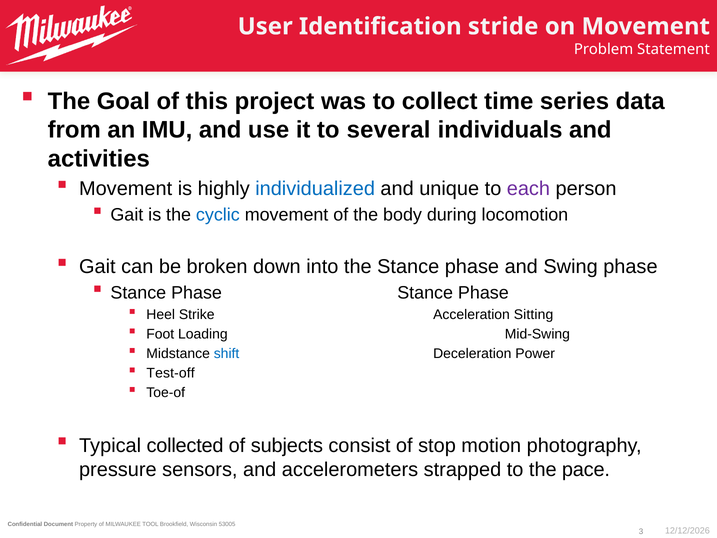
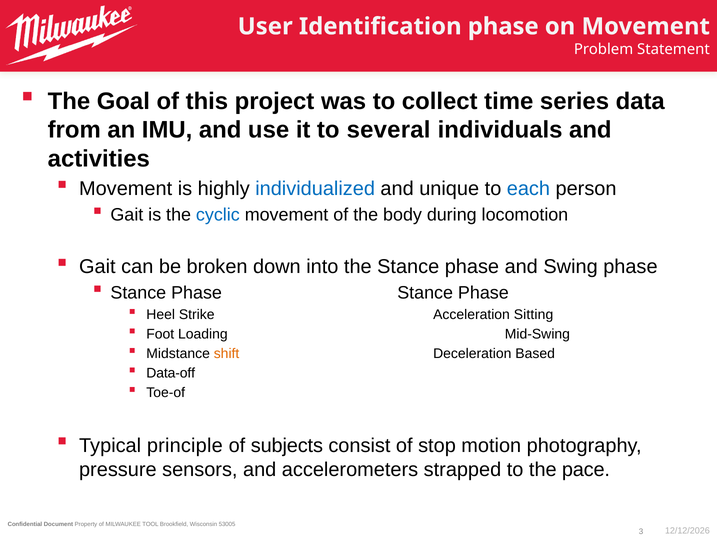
Identification stride: stride -> phase
each colour: purple -> blue
shift colour: blue -> orange
Power: Power -> Based
Test-off: Test-off -> Data-off
collected: collected -> principle
